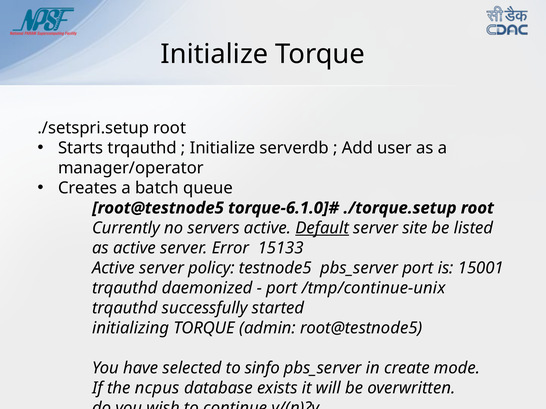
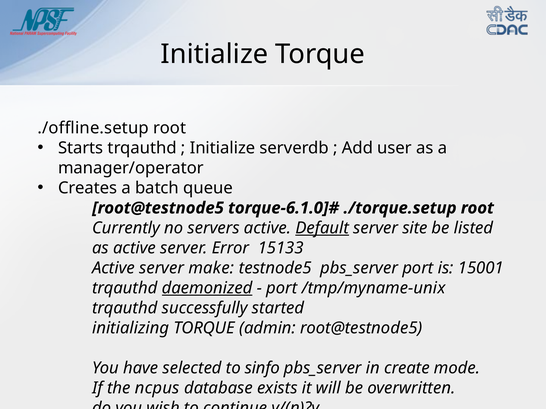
./setspri.setup: ./setspri.setup -> ./offline.setup
policy: policy -> make
daemonized underline: none -> present
/tmp/continue-unix: /tmp/continue-unix -> /tmp/myname-unix
